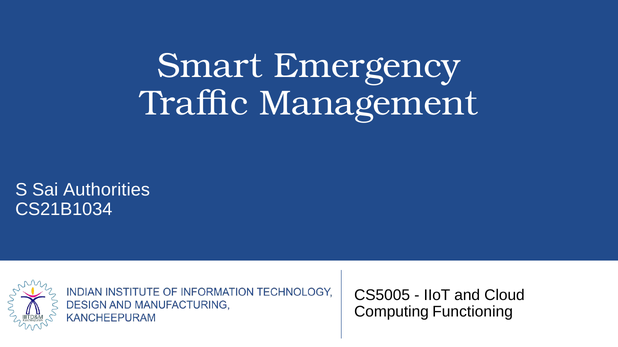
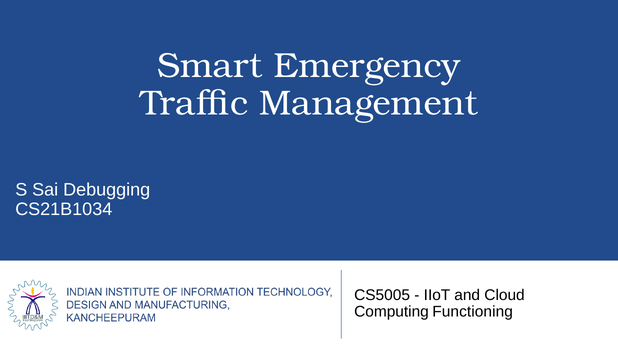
Authorities: Authorities -> Debugging
